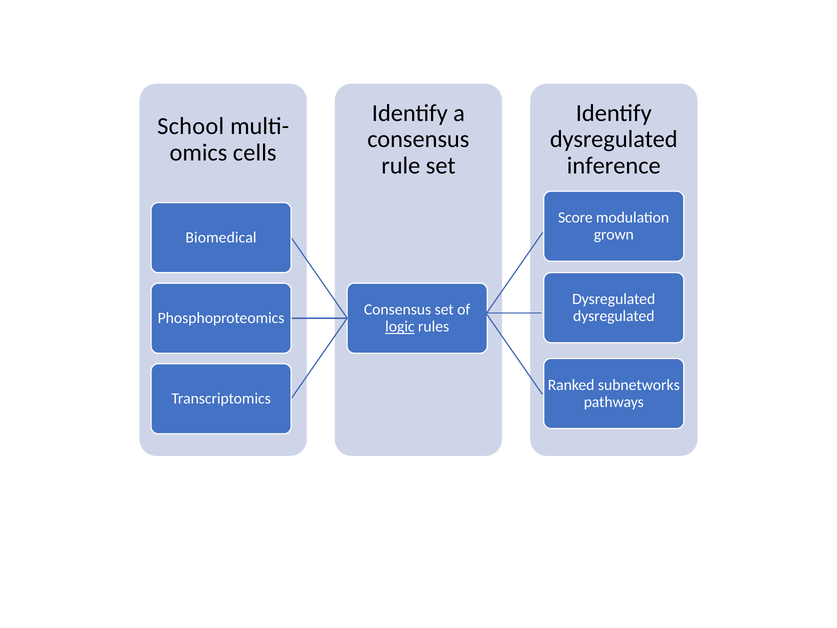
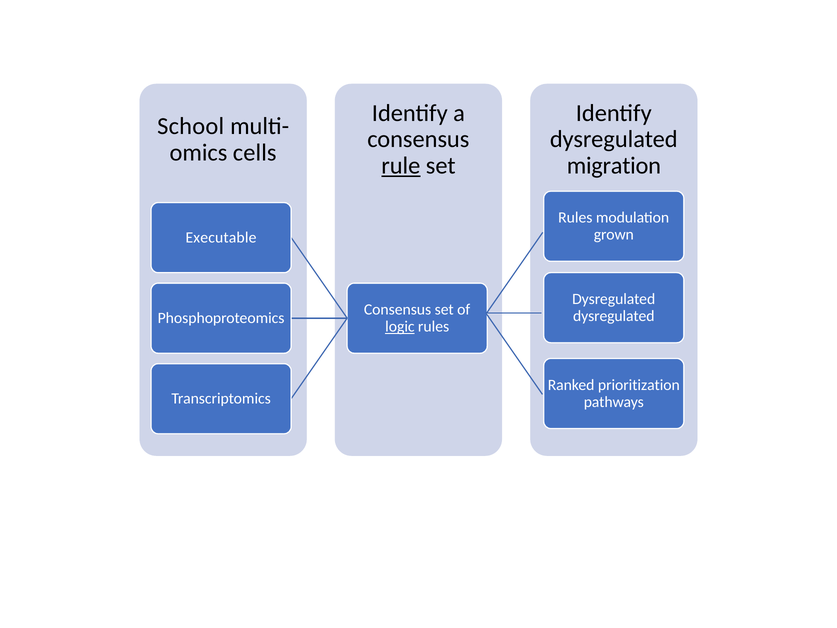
rule underline: none -> present
inference: inference -> migration
Score at (575, 218): Score -> Rules
Biomedical: Biomedical -> Executable
subnetworks: subnetworks -> prioritization
